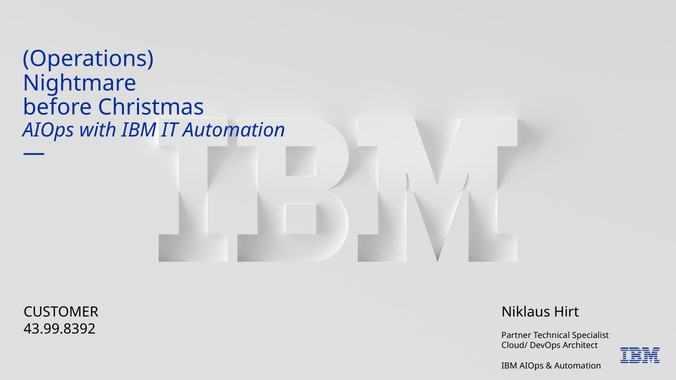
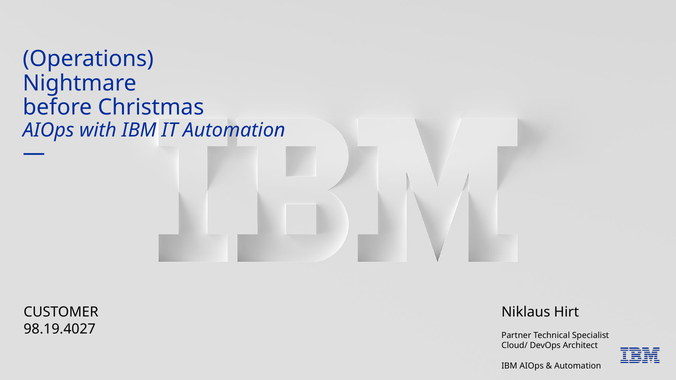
43.99.8392: 43.99.8392 -> 98.19.4027
